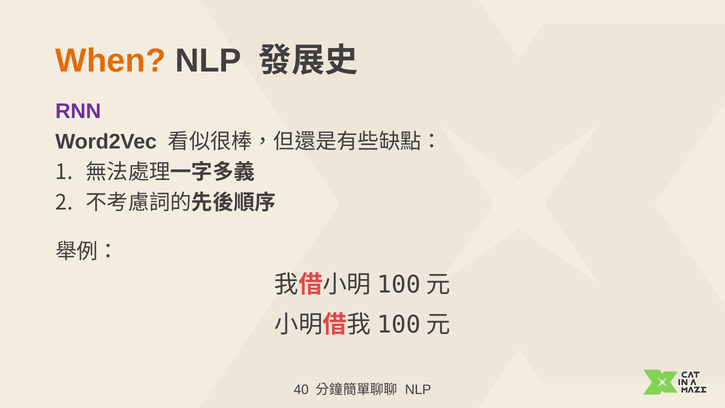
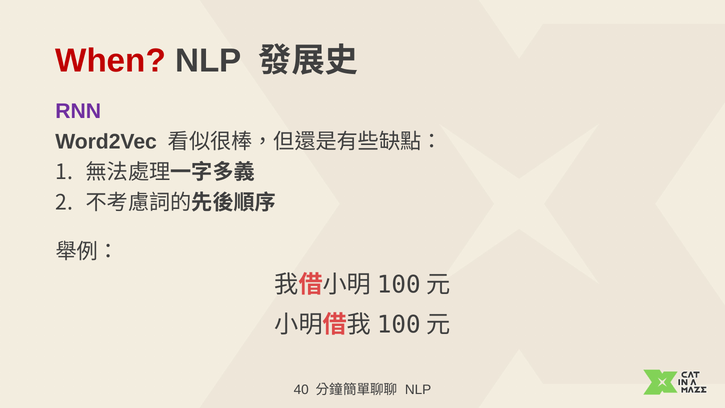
When colour: orange -> red
